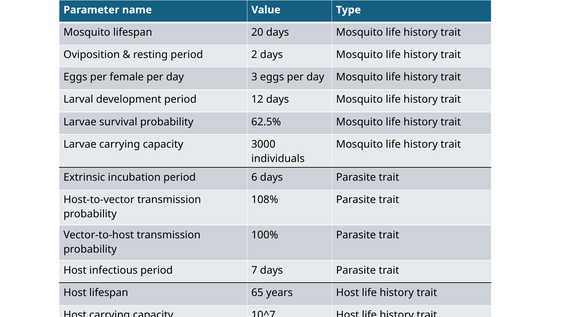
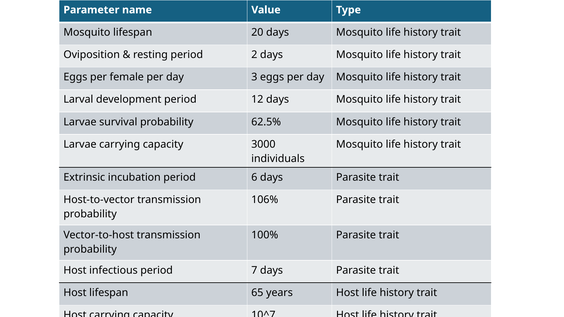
108%: 108% -> 106%
